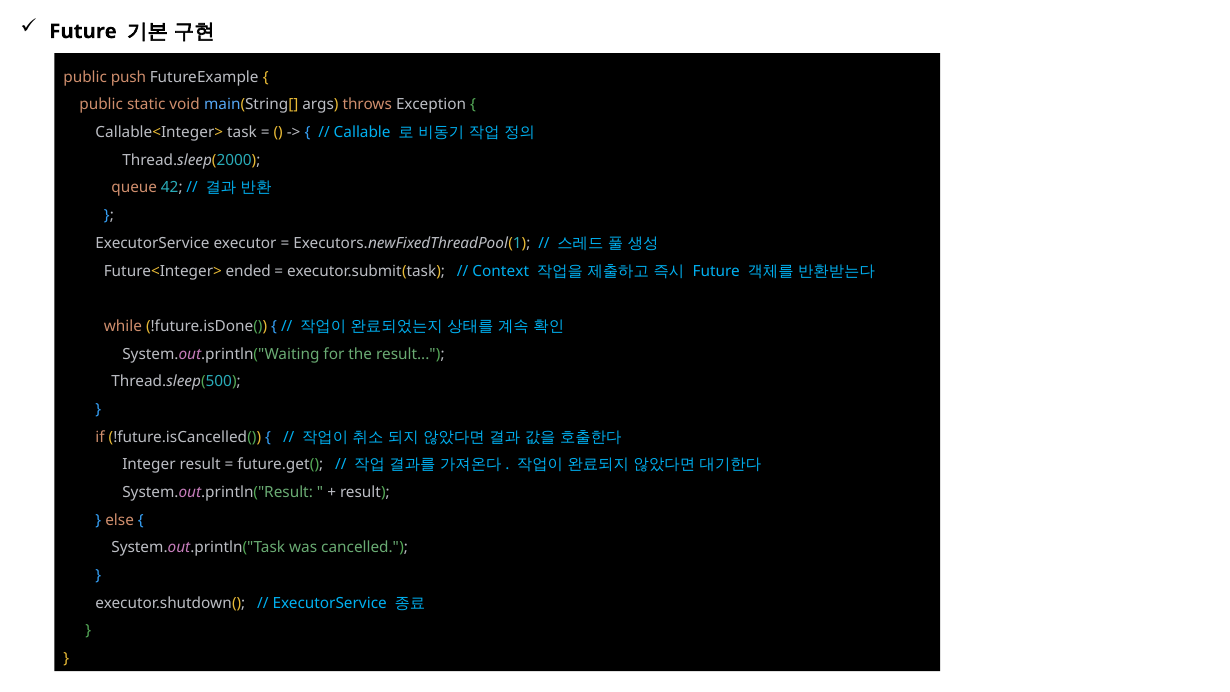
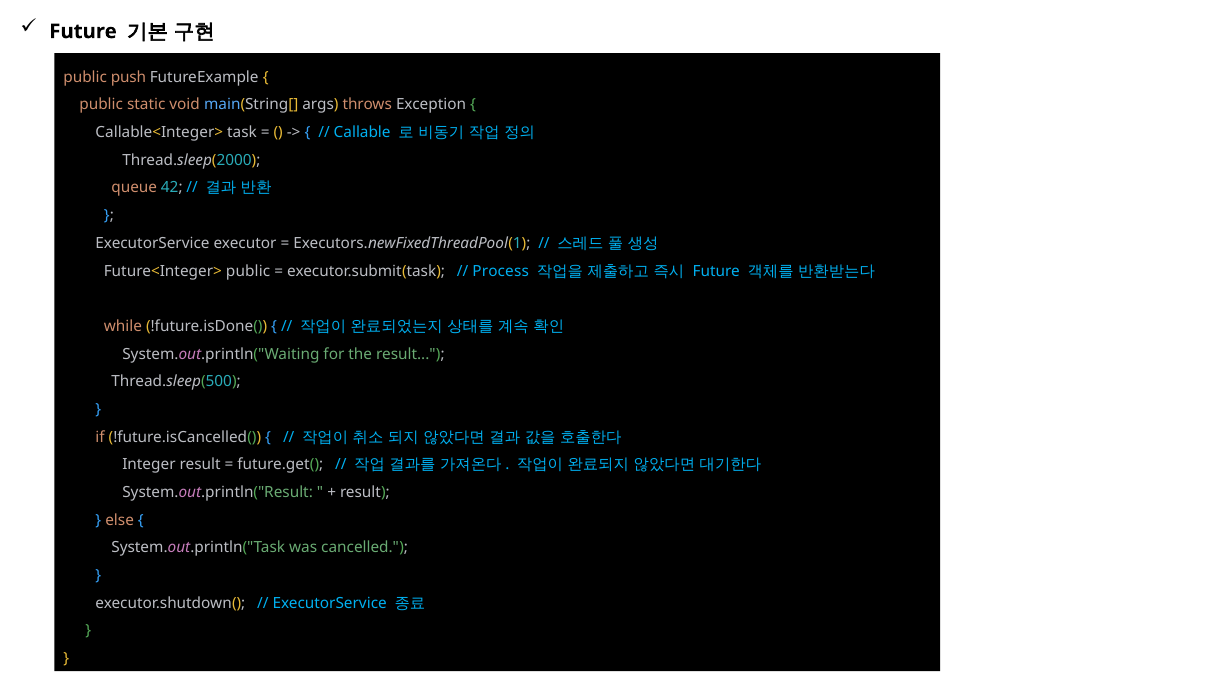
Future<Integer> ended: ended -> public
Context: Context -> Process
